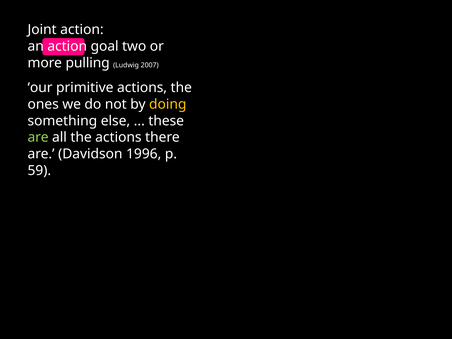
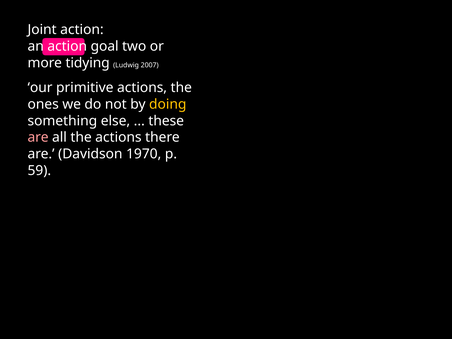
pulling: pulling -> tidying
are at (38, 137) colour: light green -> pink
1996: 1996 -> 1970
